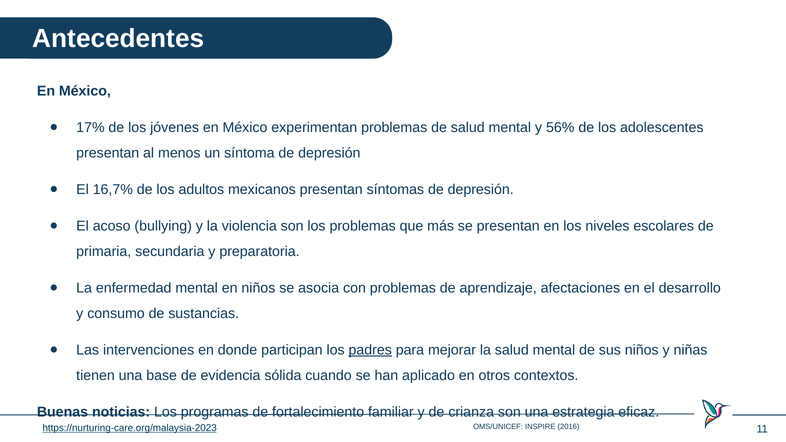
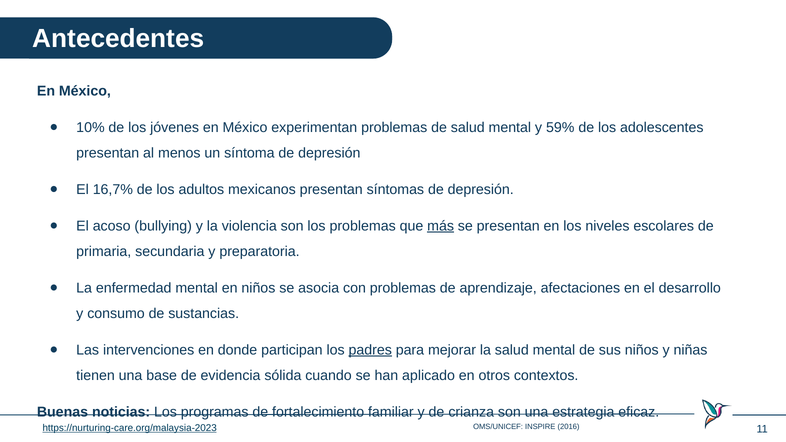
17%: 17% -> 10%
56%: 56% -> 59%
más underline: none -> present
